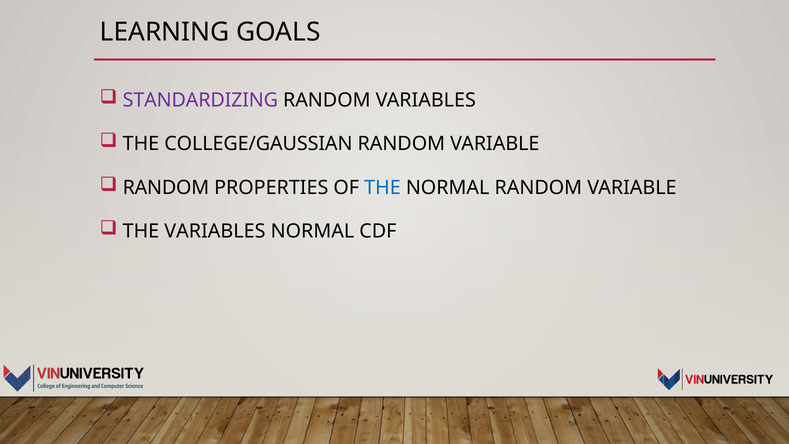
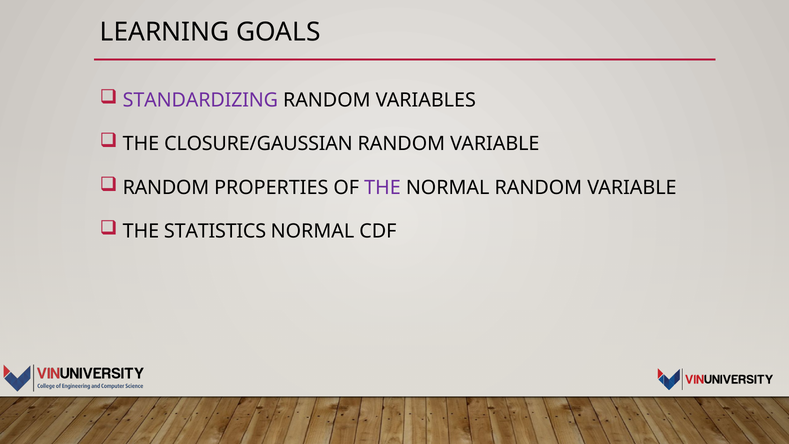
COLLEGE/GAUSSIAN: COLLEGE/GAUSSIAN -> CLOSURE/GAUSSIAN
THE at (383, 188) colour: blue -> purple
THE VARIABLES: VARIABLES -> STATISTICS
